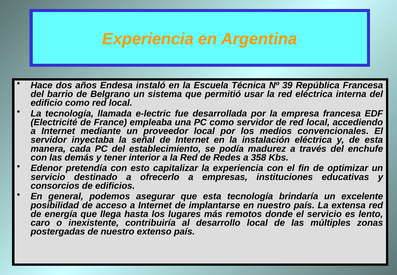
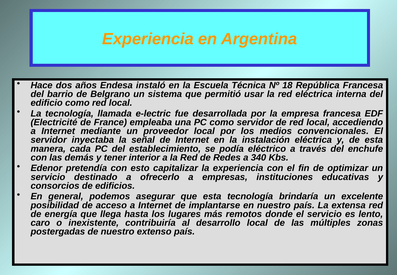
39: 39 -> 18
madurez: madurez -> eléctrico
358: 358 -> 340
